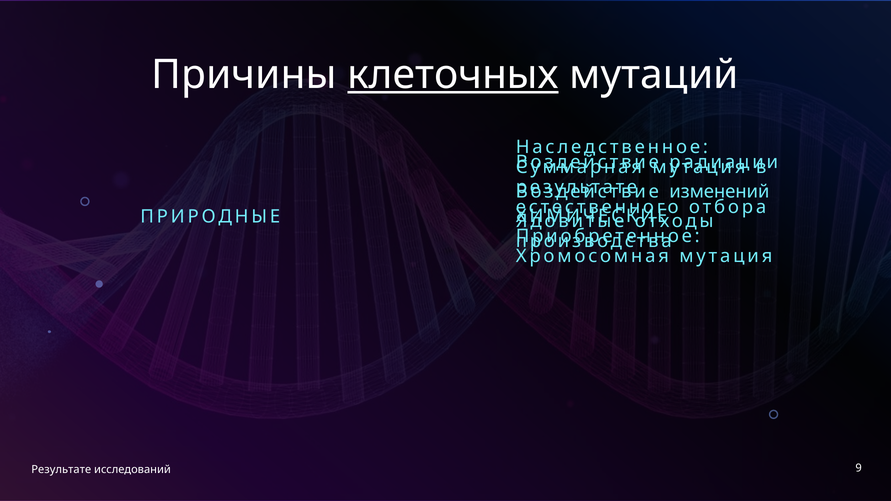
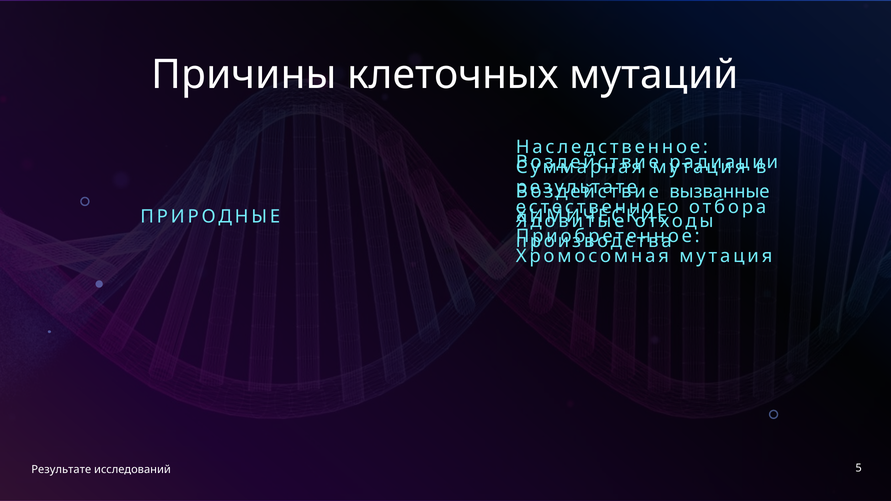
клеточных underline: present -> none
изменений: изменений -> вызванные
9: 9 -> 5
